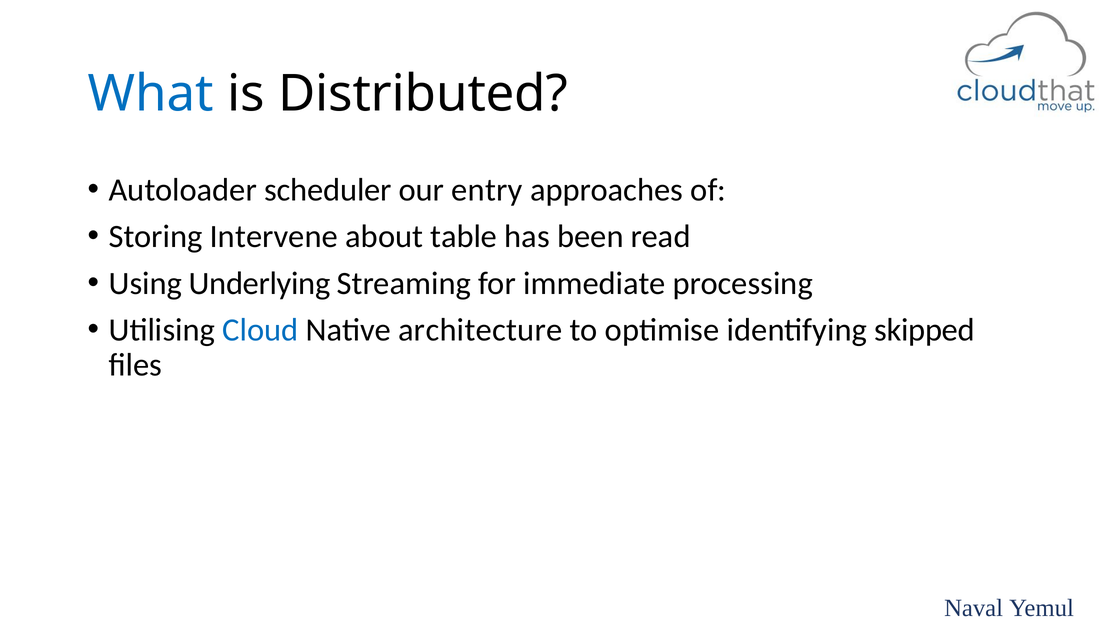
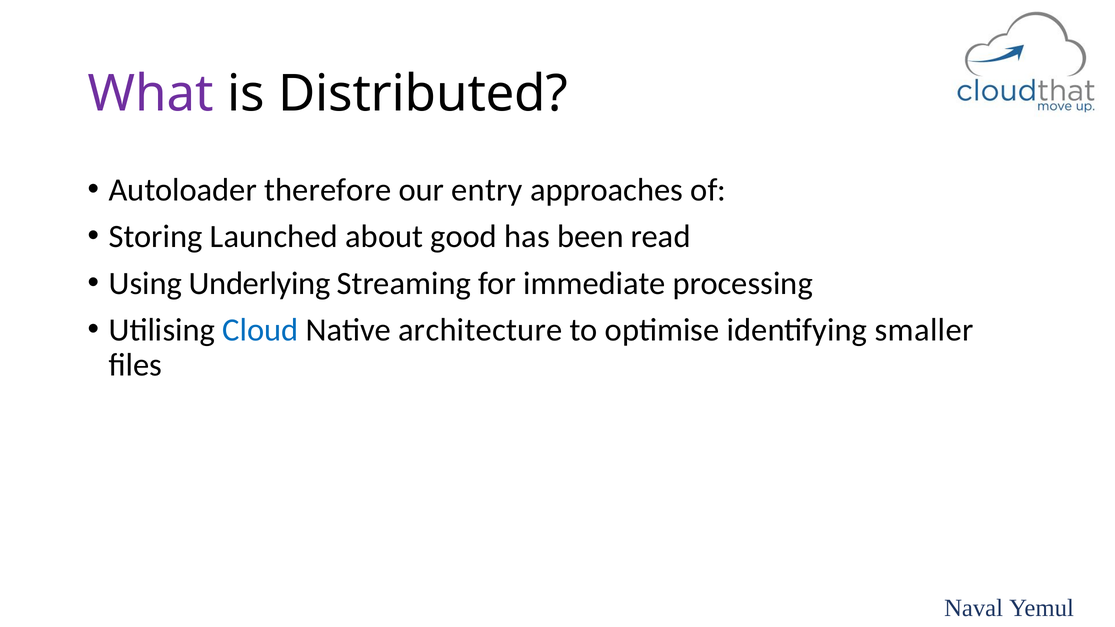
What colour: blue -> purple
scheduler: scheduler -> therefore
Intervene: Intervene -> Launched
table: table -> good
skipped: skipped -> smaller
